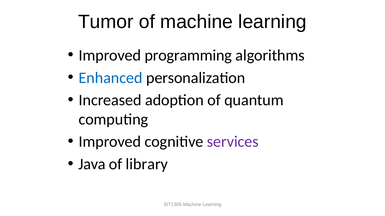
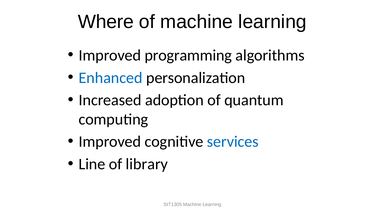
Tumor: Tumor -> Where
services colour: purple -> blue
Java: Java -> Line
